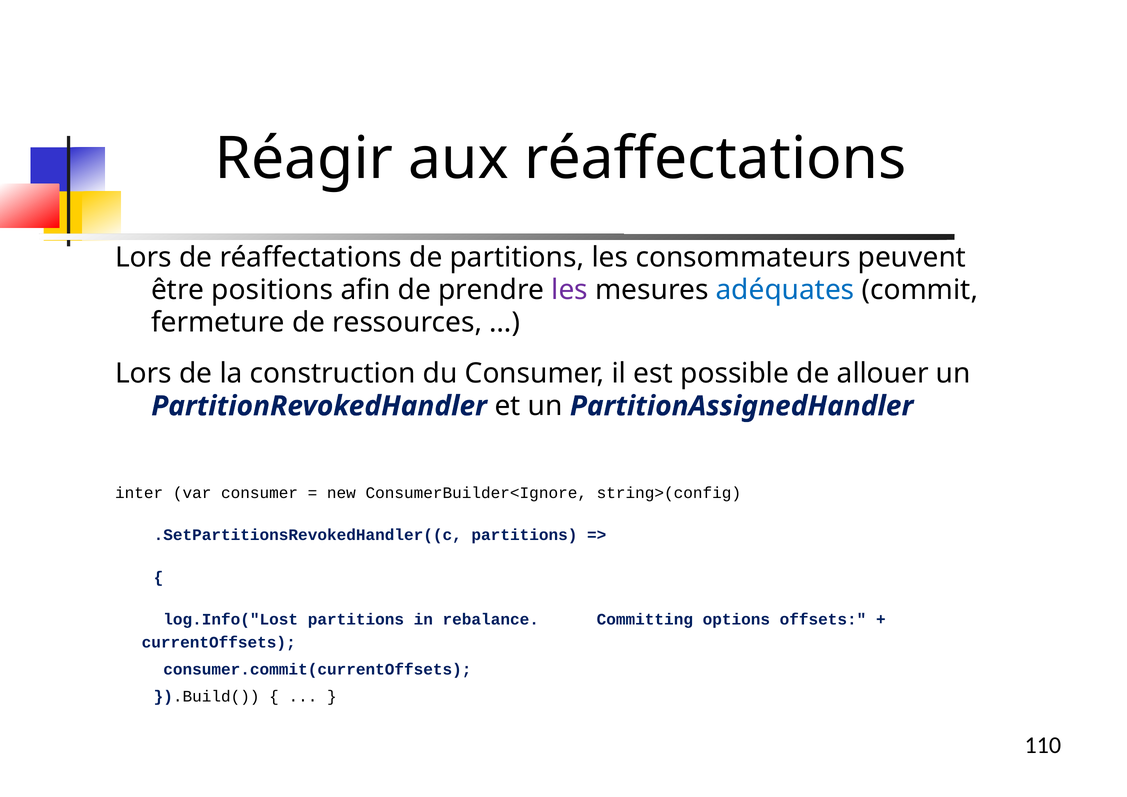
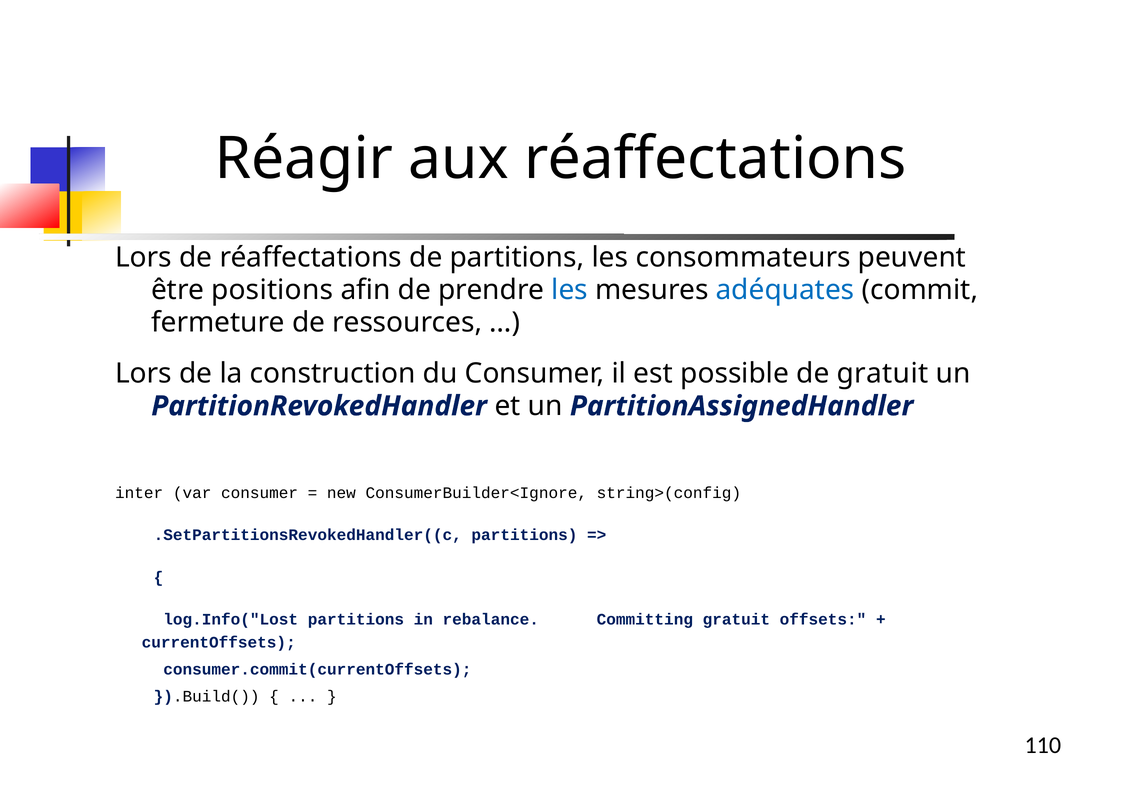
les at (570, 290) colour: purple -> blue
de allouer: allouer -> gratuit
Committing options: options -> gratuit
